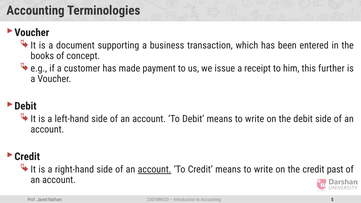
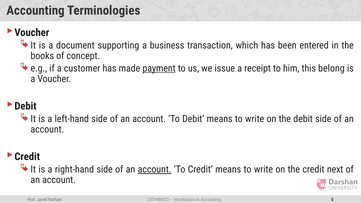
payment underline: none -> present
further: further -> belong
past: past -> next
